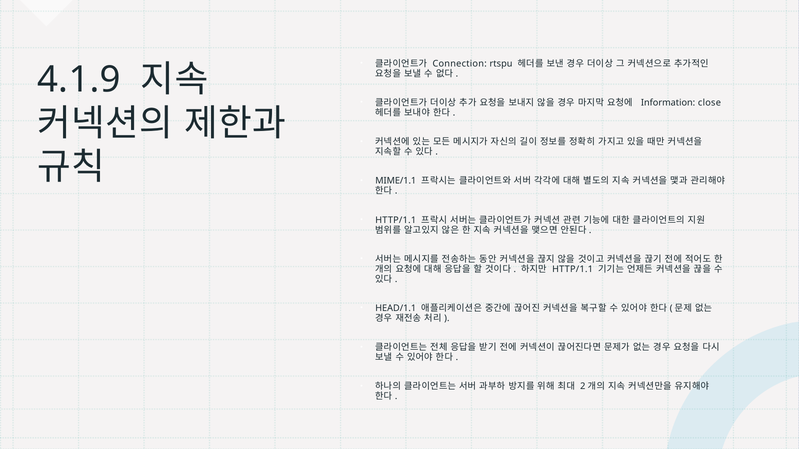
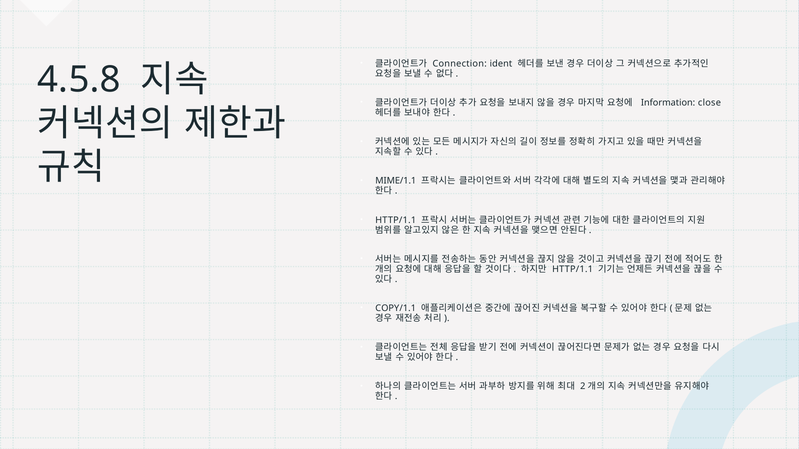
rtspu: rtspu -> ident
4.1.9: 4.1.9 -> 4.5.8
HEAD/1.1: HEAD/1.1 -> COPY/1.1
